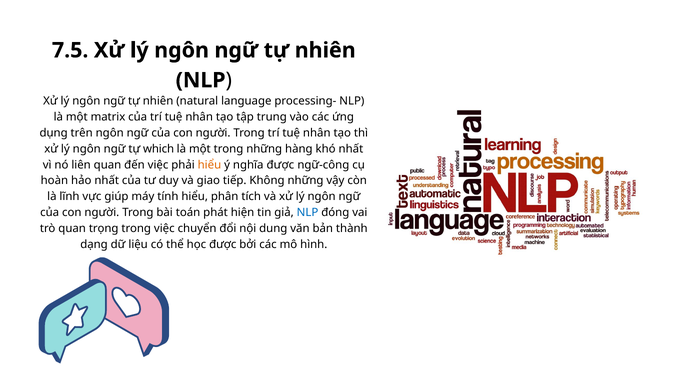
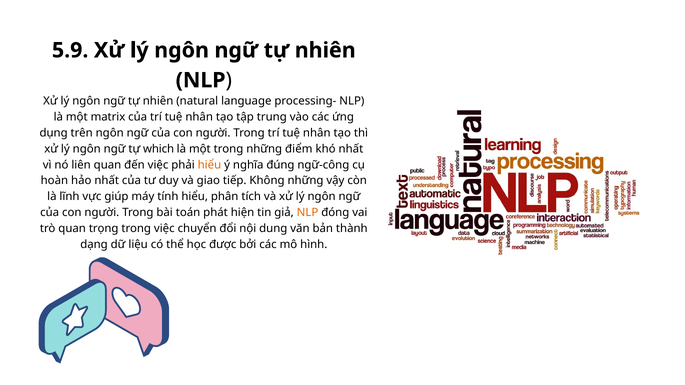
7.5: 7.5 -> 5.9
hàng: hàng -> điểm
nghĩa được: được -> đúng
NLP at (307, 213) colour: blue -> orange
